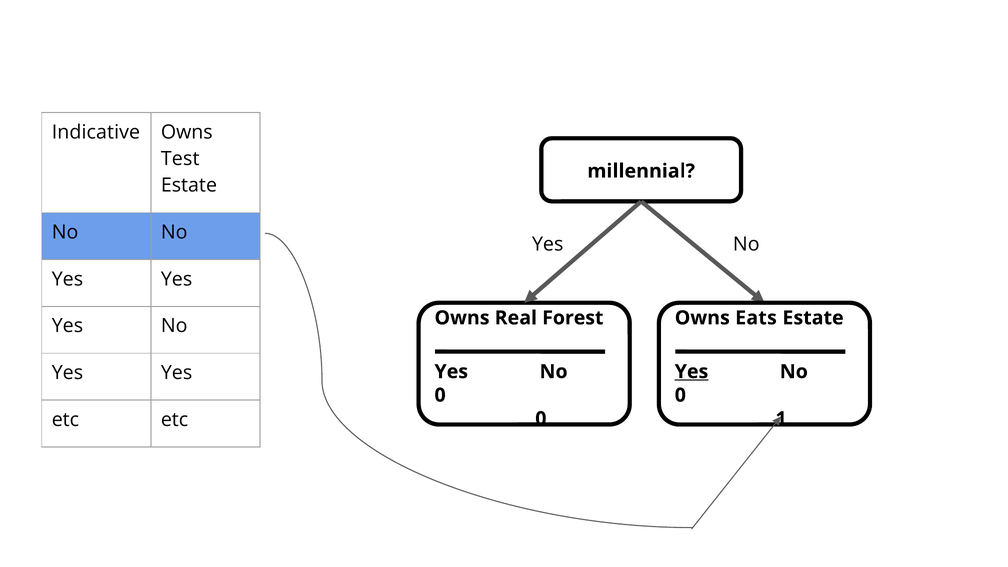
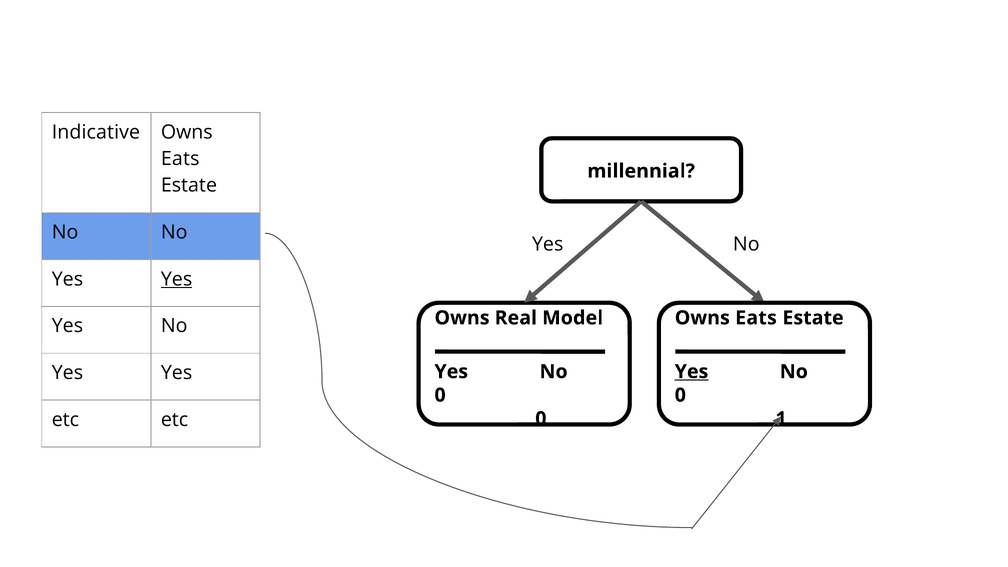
Test at (180, 159): Test -> Eats
Yes at (177, 279) underline: none -> present
Forest: Forest -> Model
